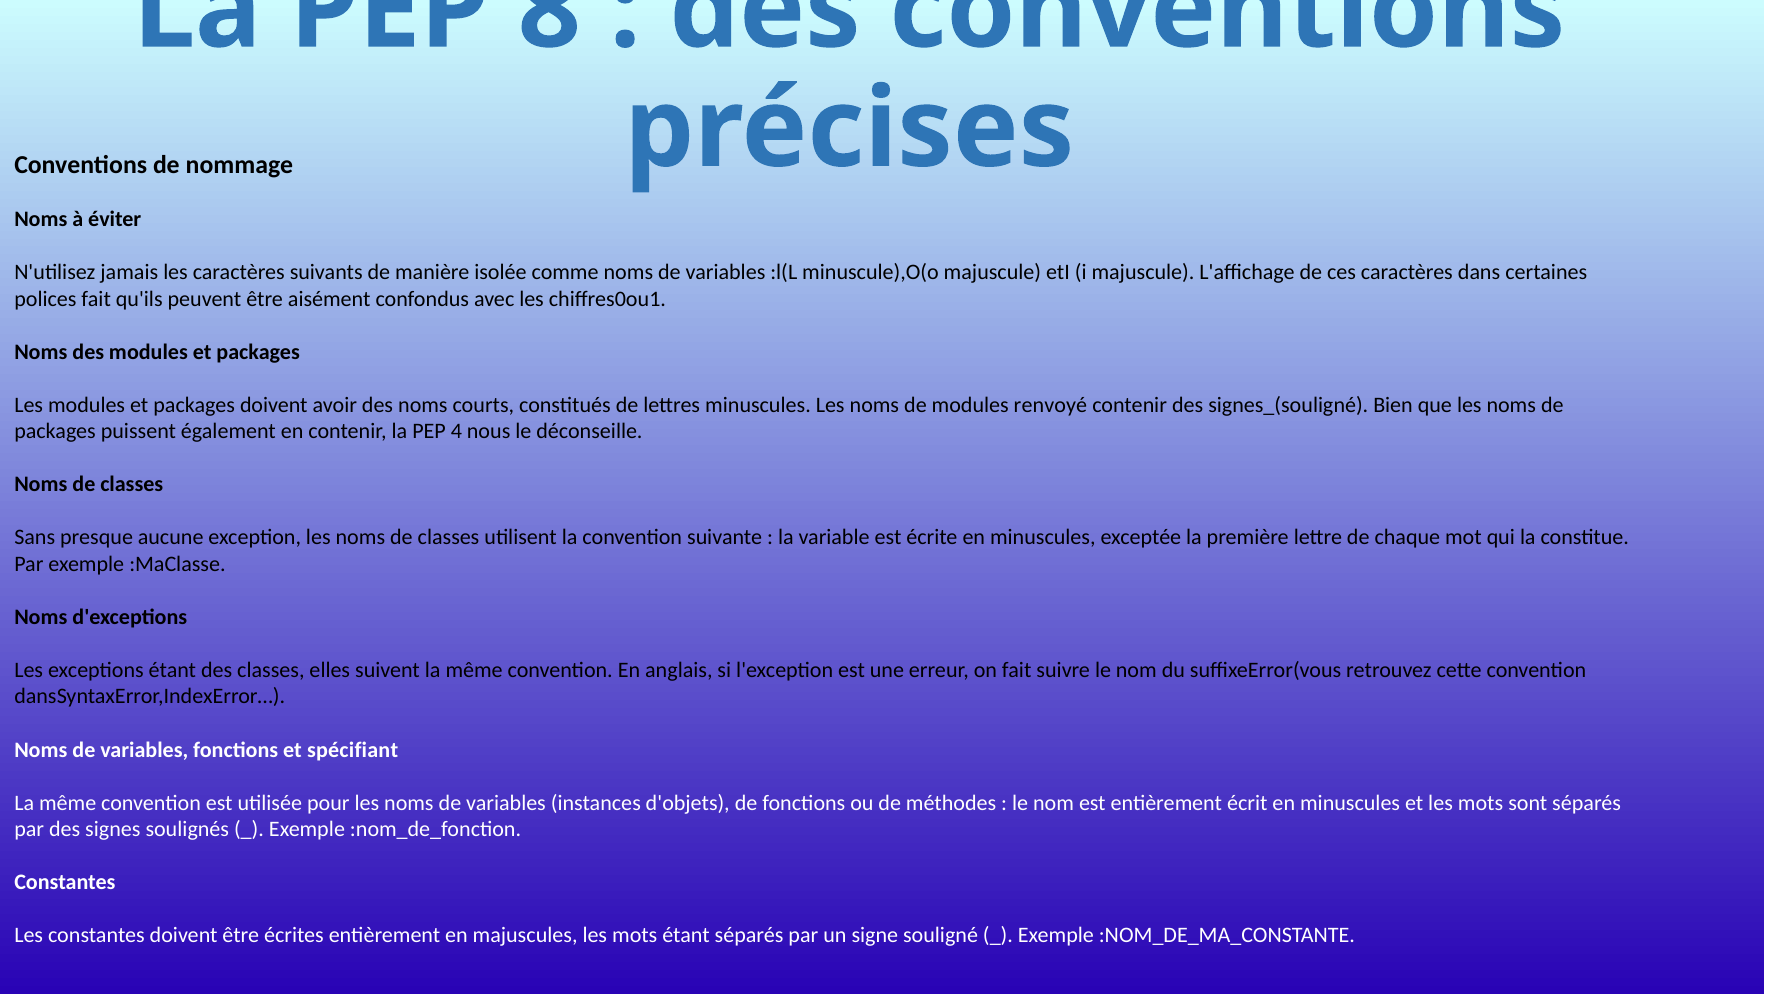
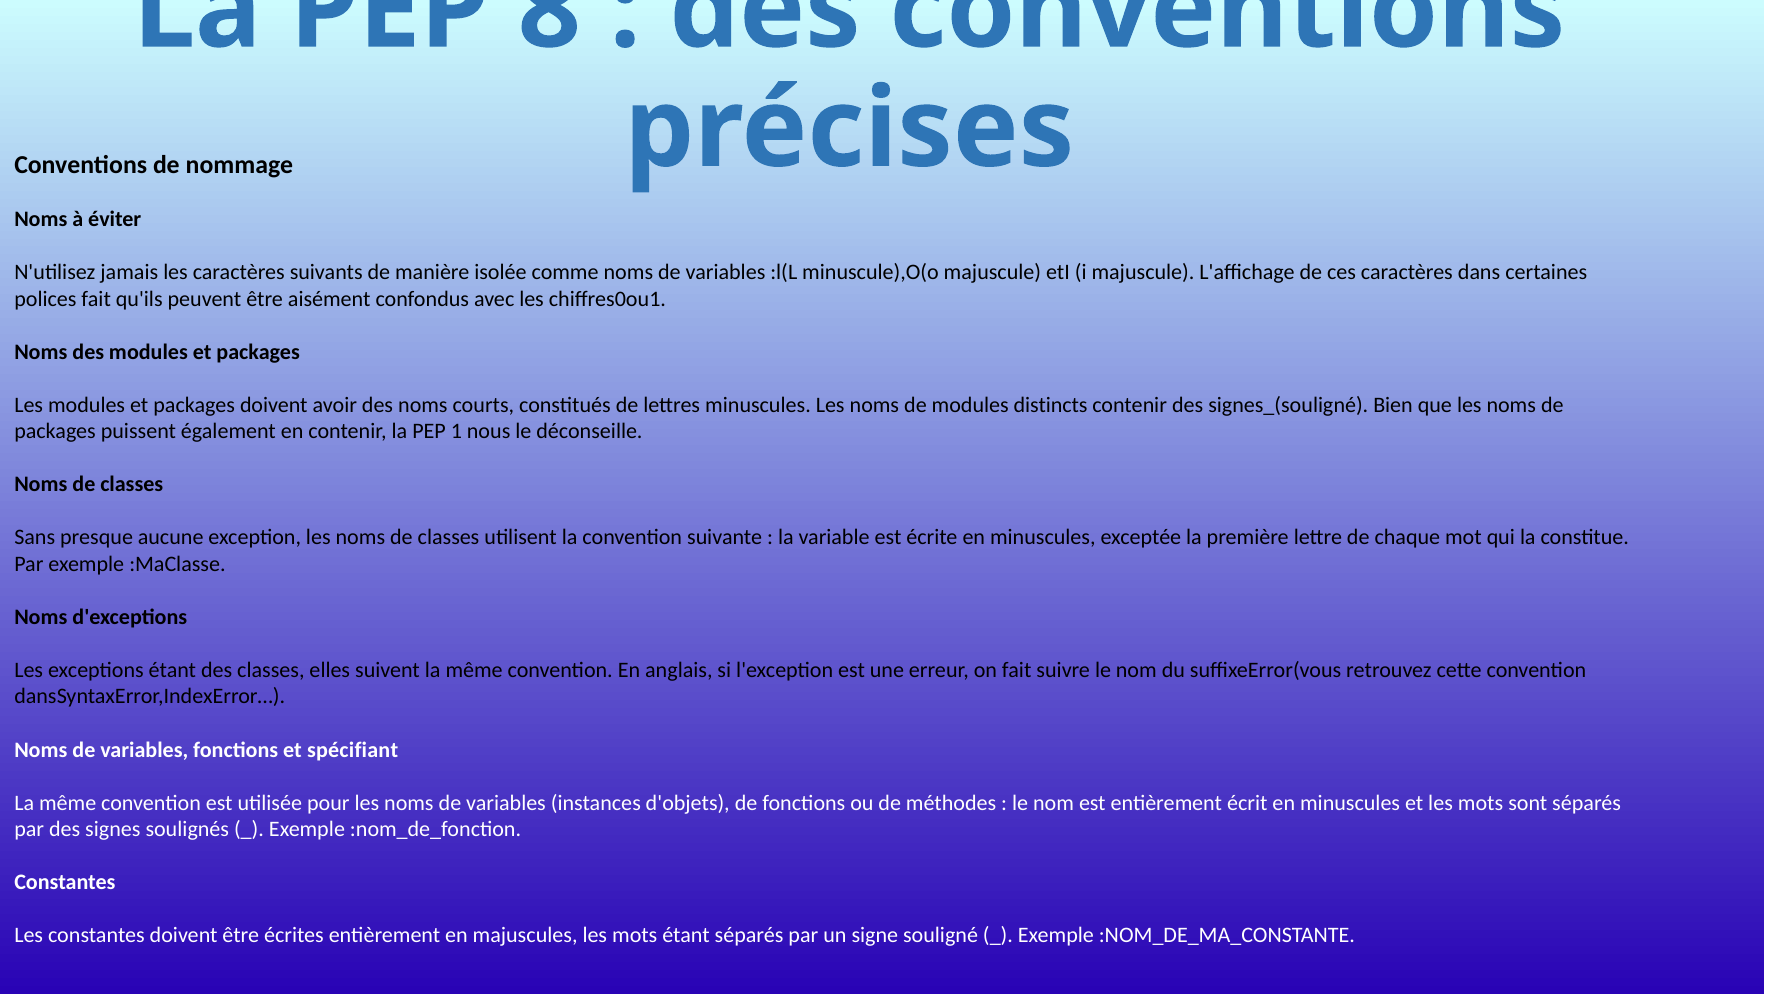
renvoyé: renvoyé -> distincts
4: 4 -> 1
